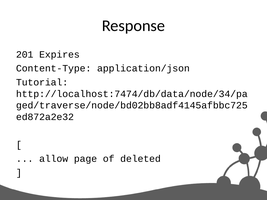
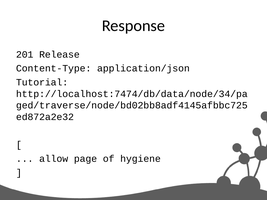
Expires: Expires -> Release
deleted: deleted -> hygiene
